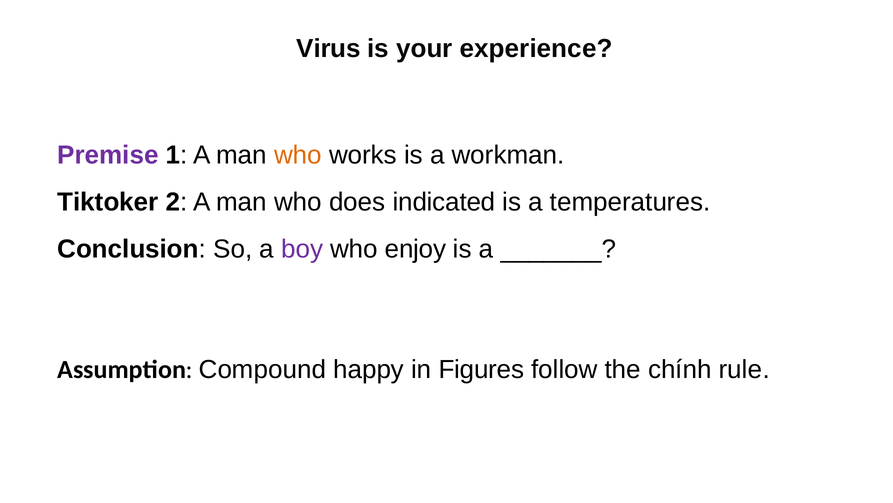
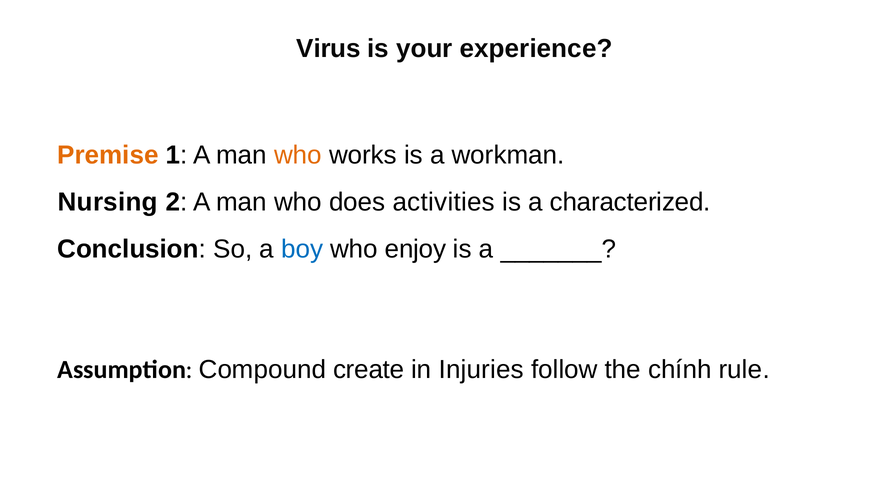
Premise colour: purple -> orange
Tiktoker: Tiktoker -> Nursing
indicated: indicated -> activities
temperatures: temperatures -> characterized
boy colour: purple -> blue
happy: happy -> create
Figures: Figures -> Injuries
